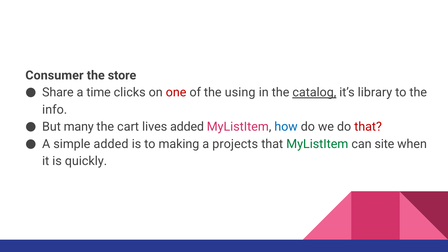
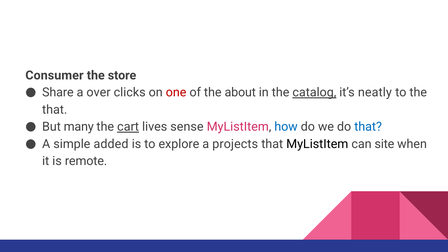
time: time -> over
using: using -> about
library: library -> neatly
info at (55, 110): info -> that
cart underline: none -> present
lives added: added -> sense
that at (368, 127) colour: red -> blue
making: making -> explore
MyListItem at (317, 144) colour: green -> black
quickly: quickly -> remote
